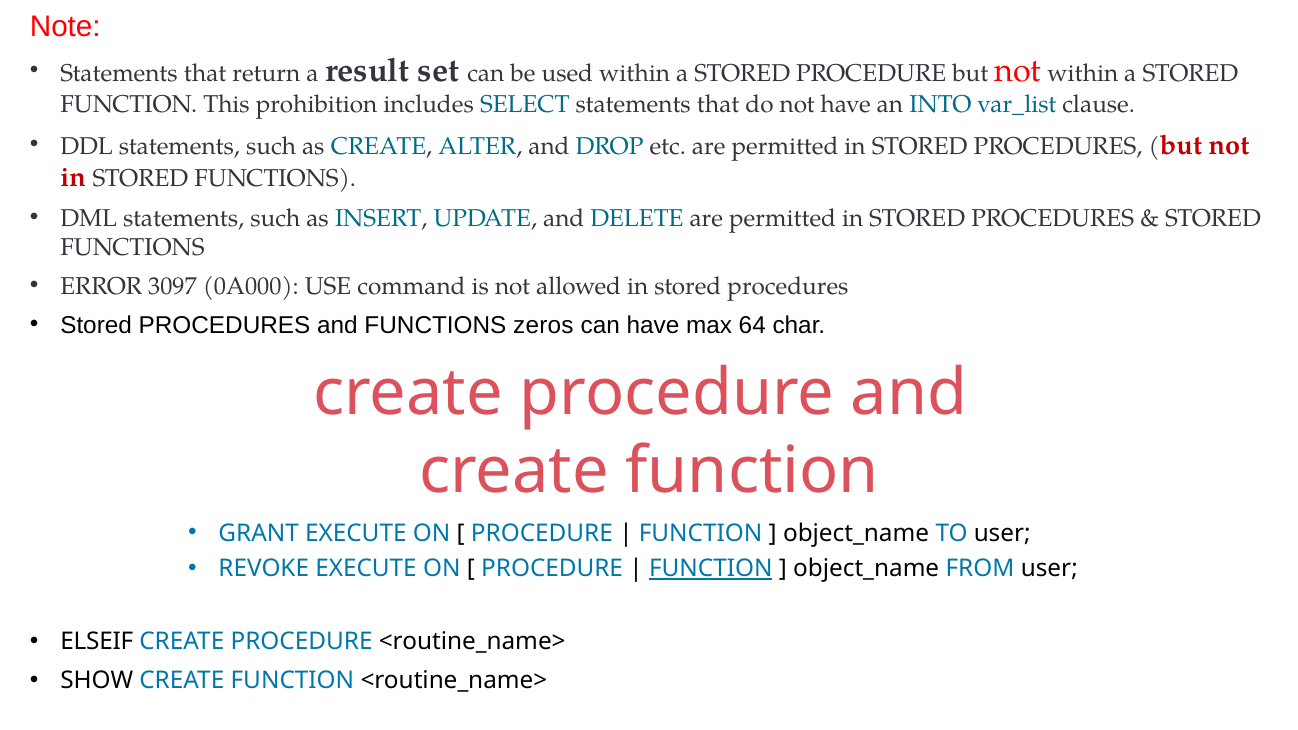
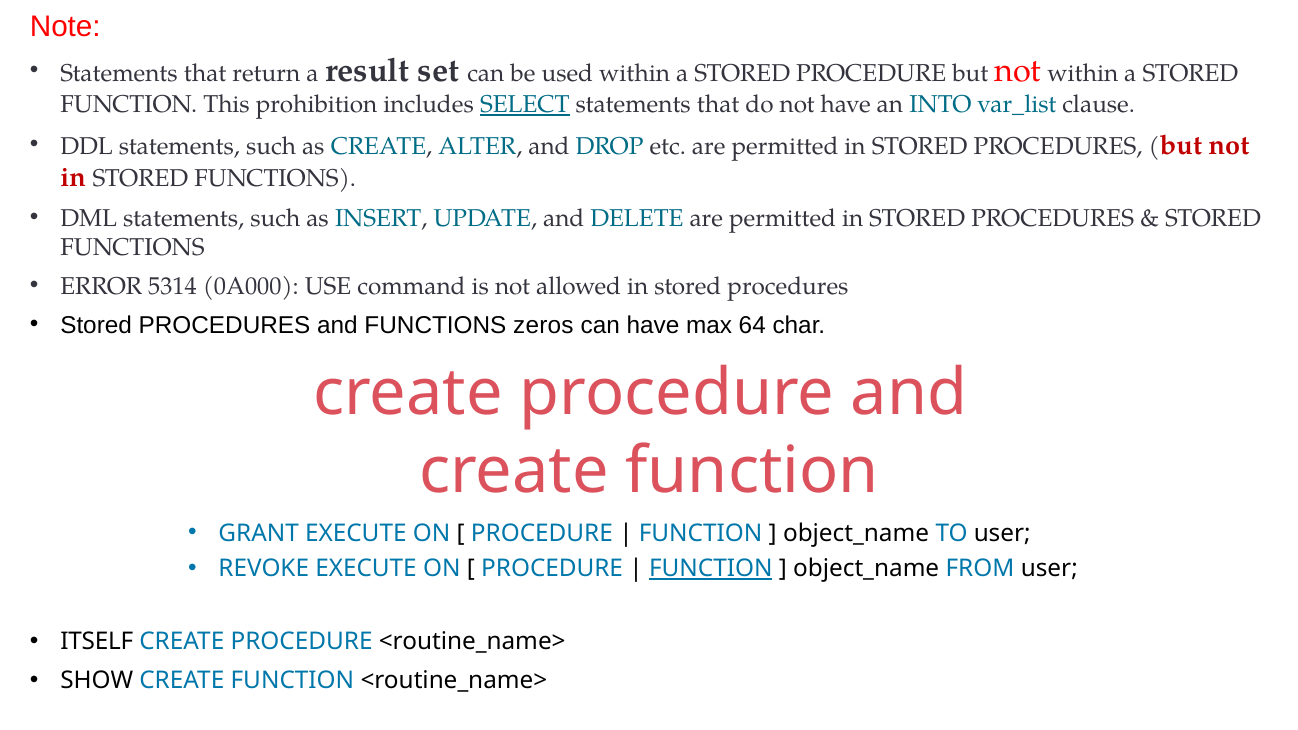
SELECT underline: none -> present
3097: 3097 -> 5314
ELSEIF: ELSEIF -> ITSELF
